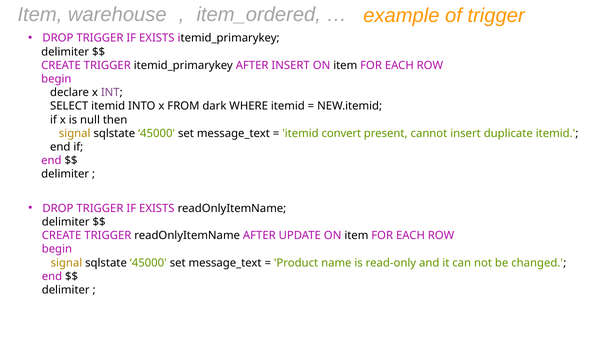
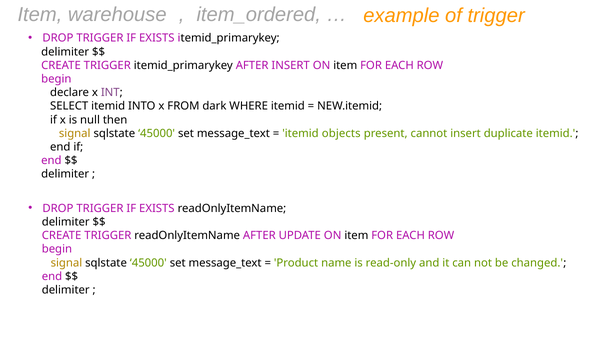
convert: convert -> objects
